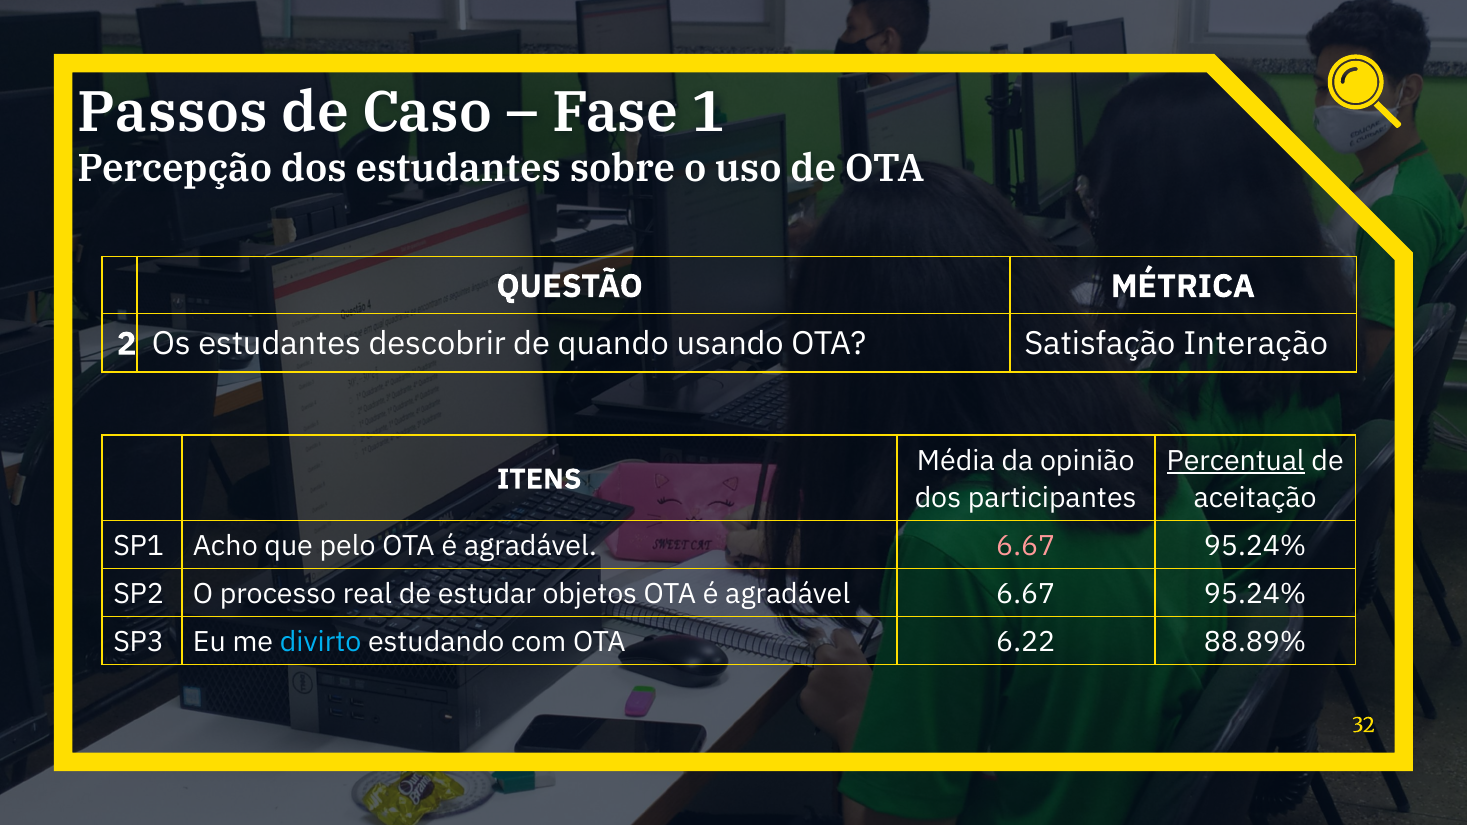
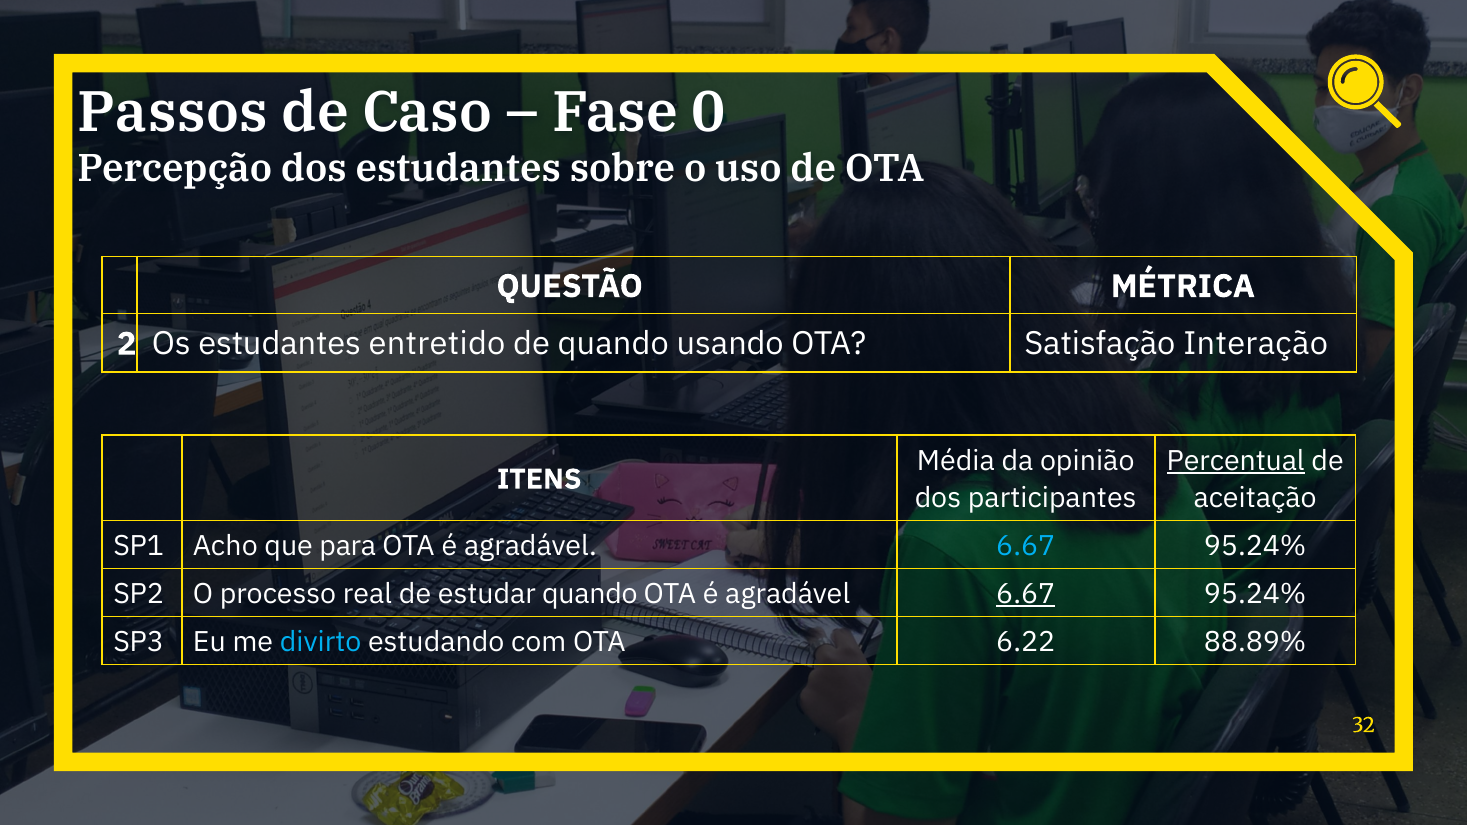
1: 1 -> 0
descobrir: descobrir -> entretido
pelo: pelo -> para
6.67 at (1026, 546) colour: pink -> light blue
estudar objetos: objetos -> quando
6.67 at (1026, 594) underline: none -> present
